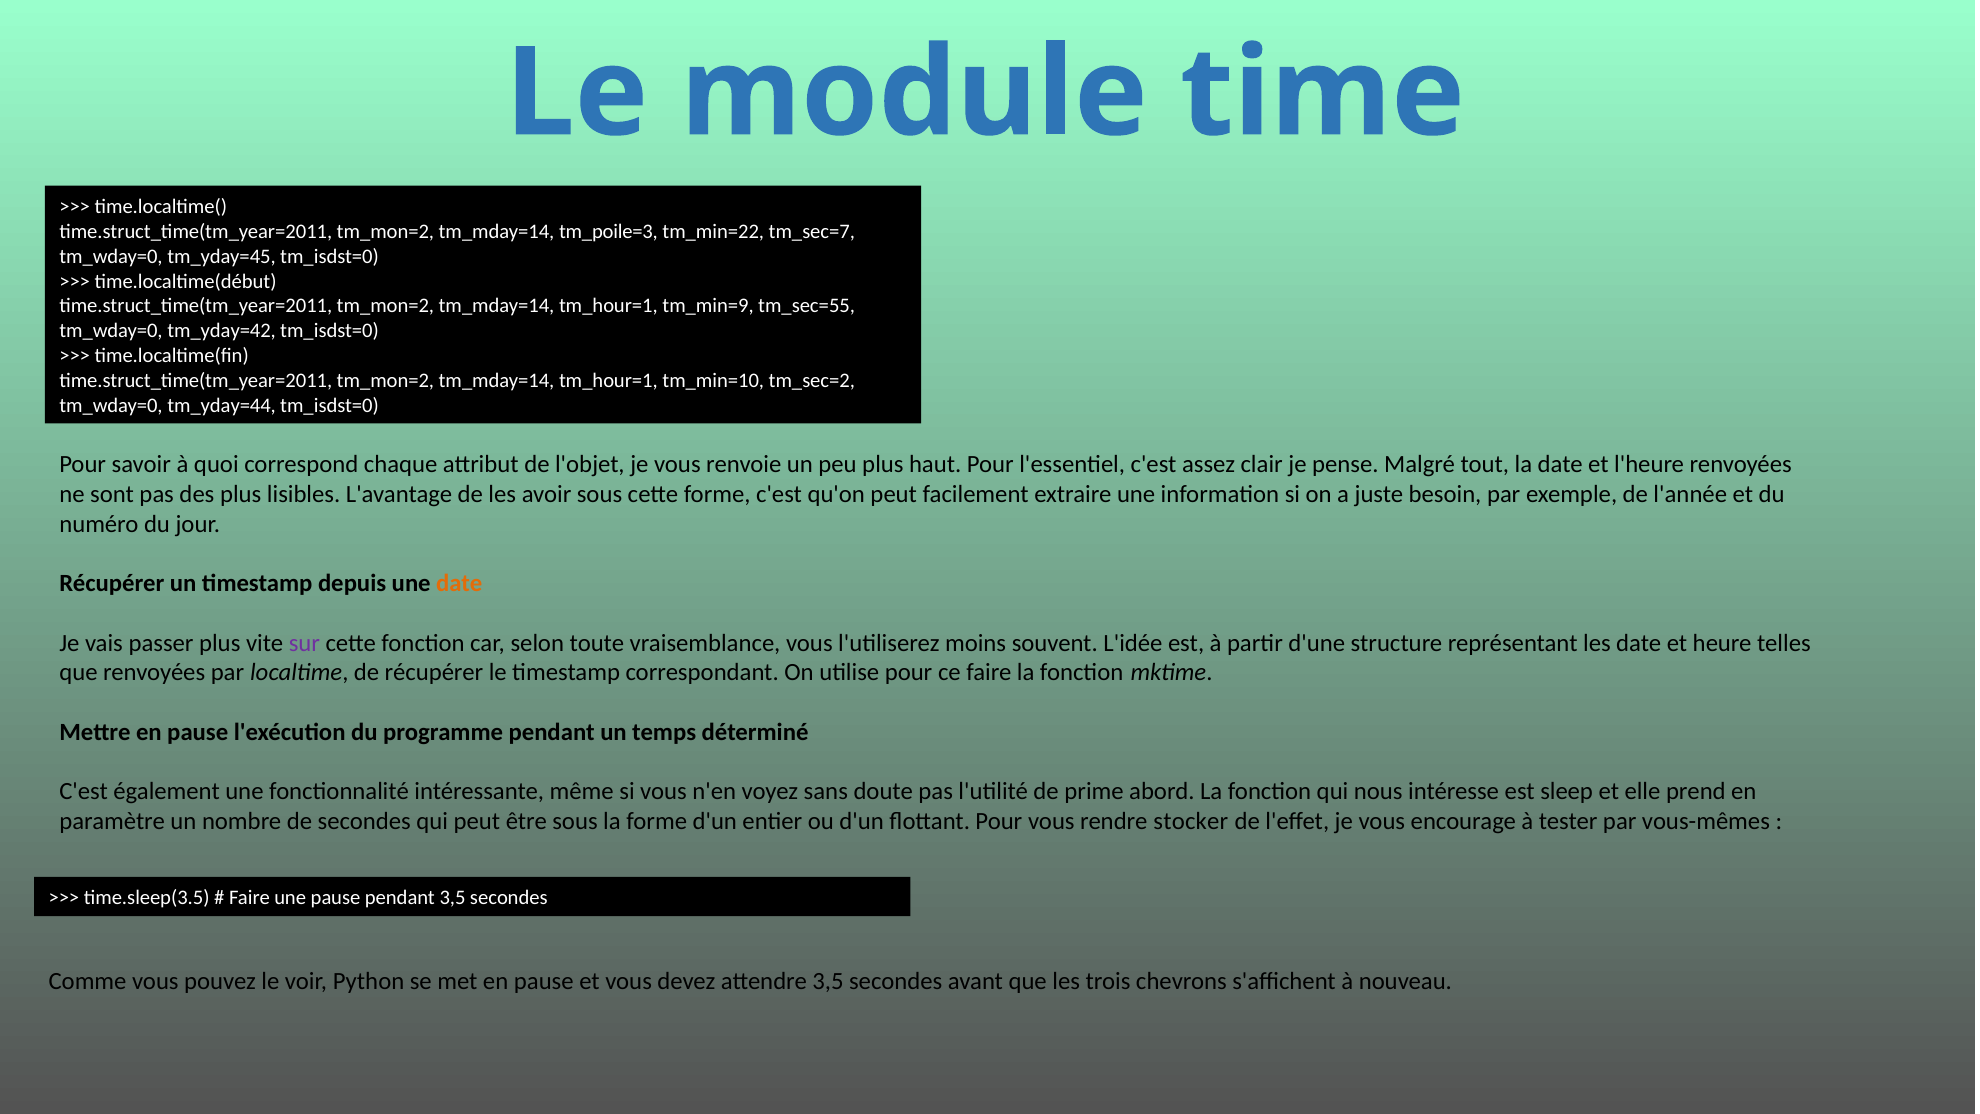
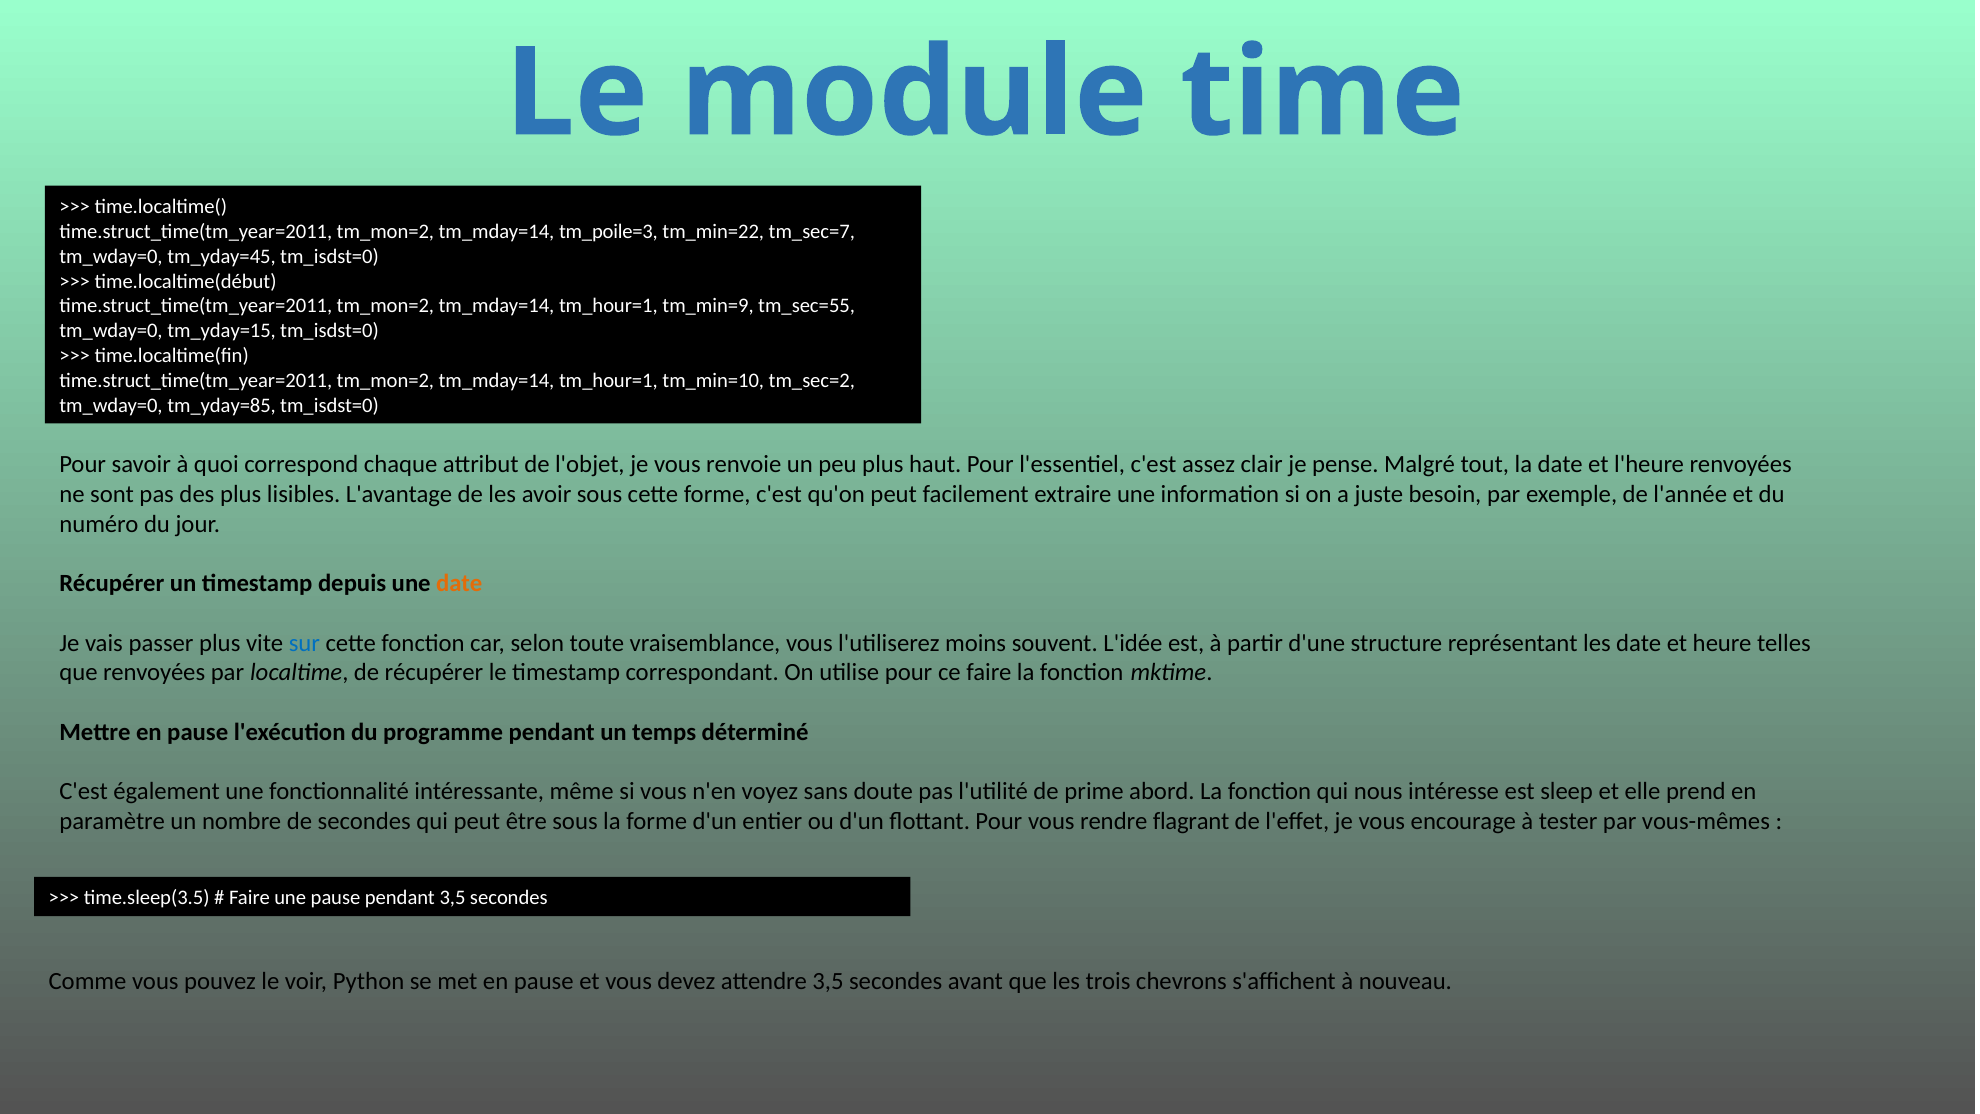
tm_yday=42: tm_yday=42 -> tm_yday=15
tm_yday=44: tm_yday=44 -> tm_yday=85
sur colour: purple -> blue
stocker: stocker -> flagrant
